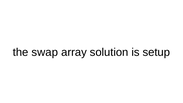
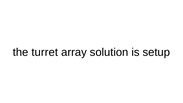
swap: swap -> turret
